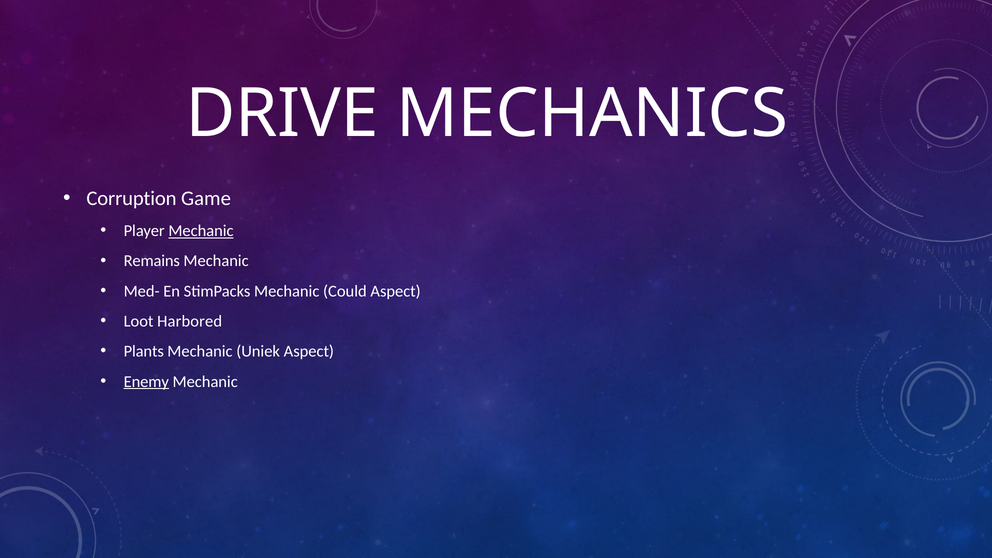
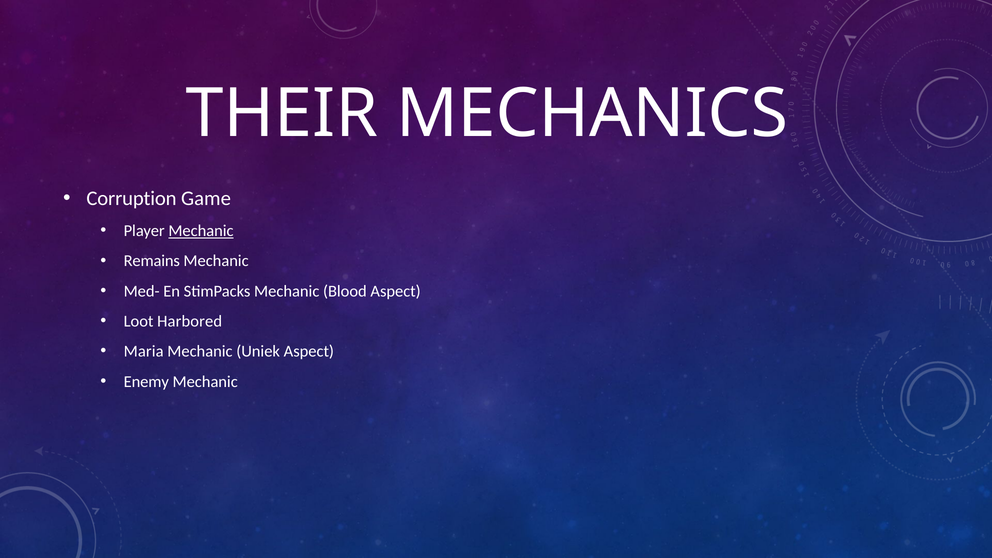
DRIVE: DRIVE -> THEIR
Could: Could -> Blood
Plants: Plants -> Maria
Enemy underline: present -> none
